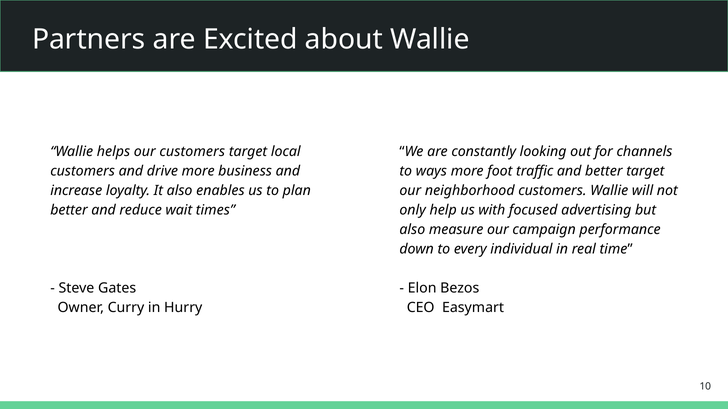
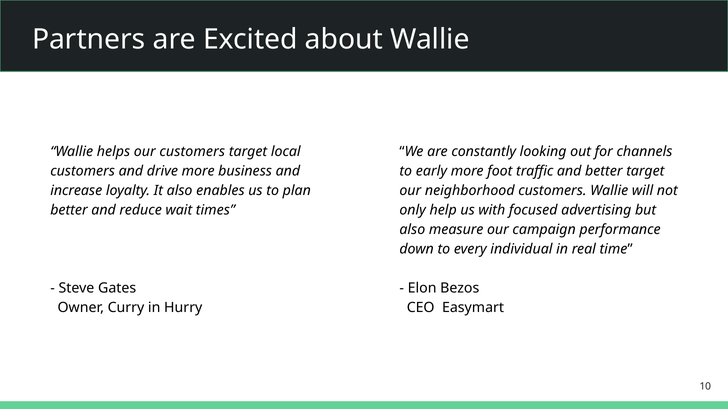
ways: ways -> early
